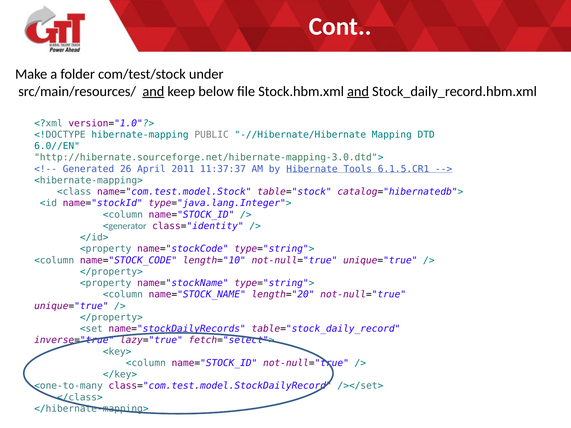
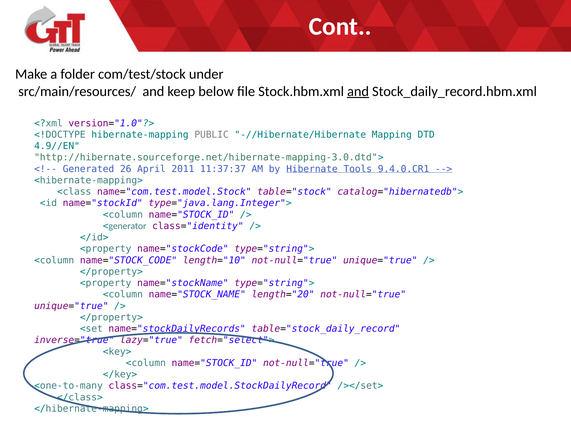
and at (153, 91) underline: present -> none
6.0//EN: 6.0//EN -> 4.9//EN
6.1.5.CR1: 6.1.5.CR1 -> 9.4.0.CR1
